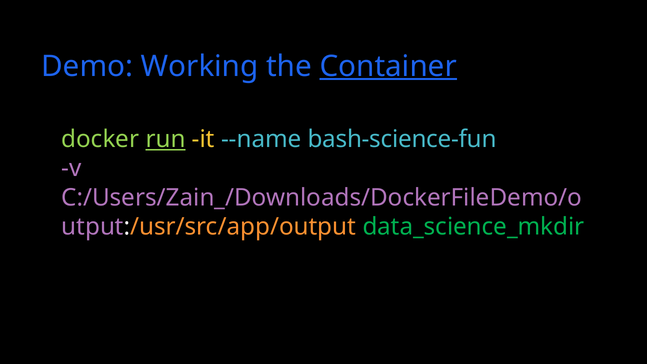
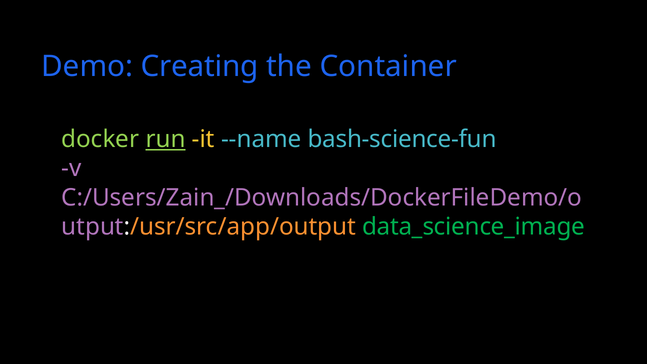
Working: Working -> Creating
Container underline: present -> none
data_science_mkdir: data_science_mkdir -> data_science_image
